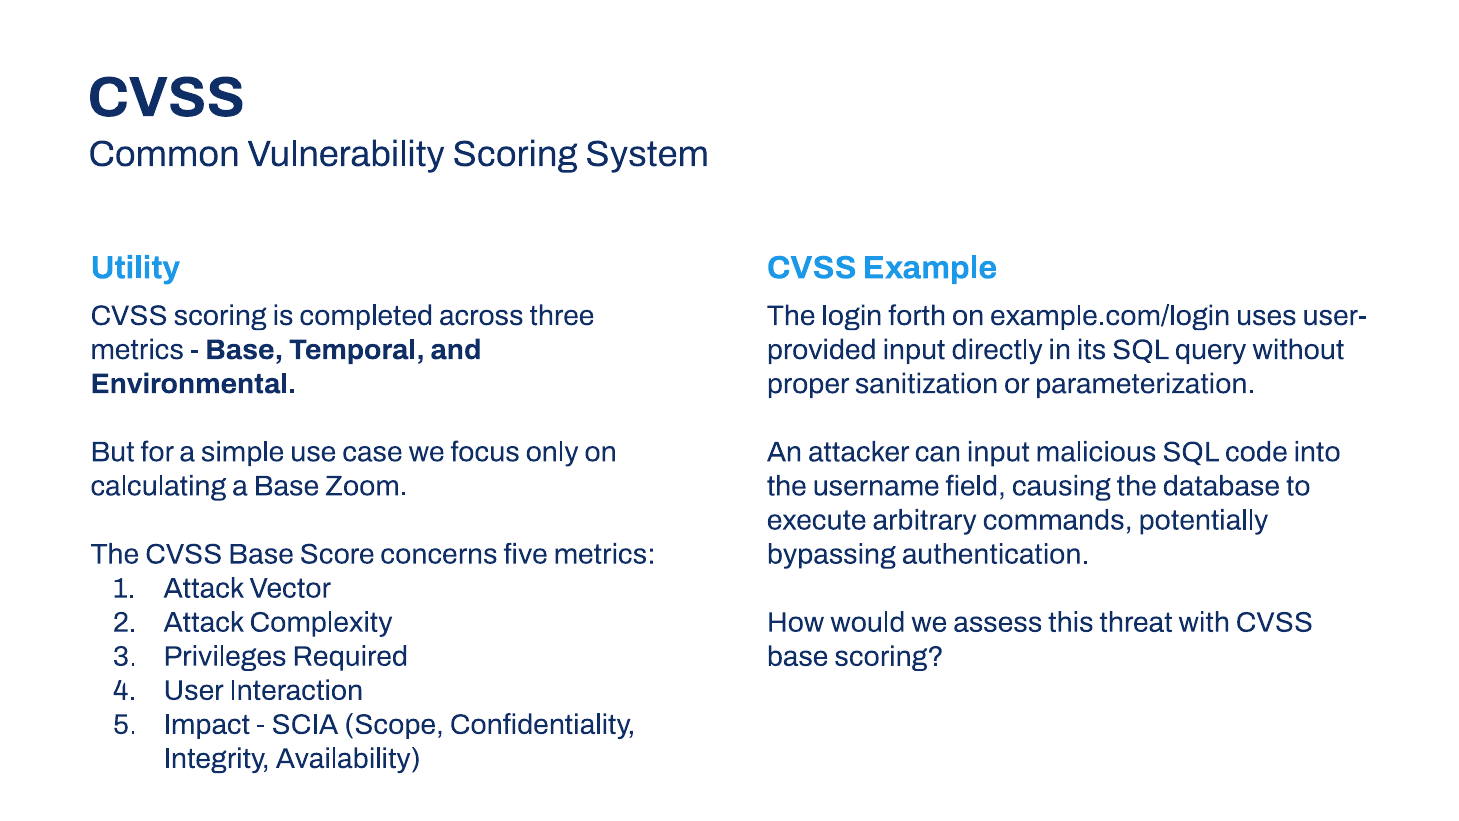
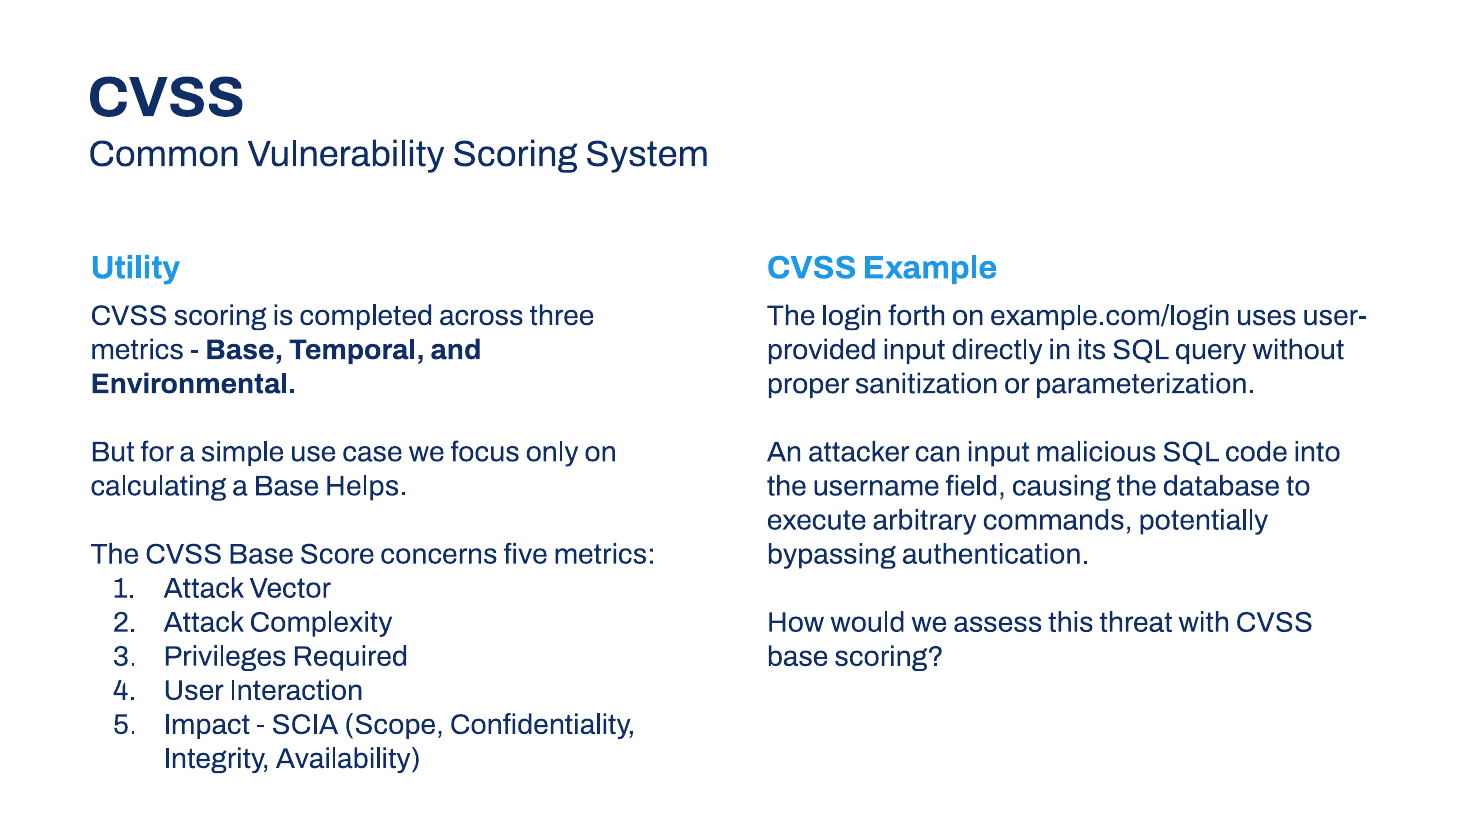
Zoom: Zoom -> Helps
